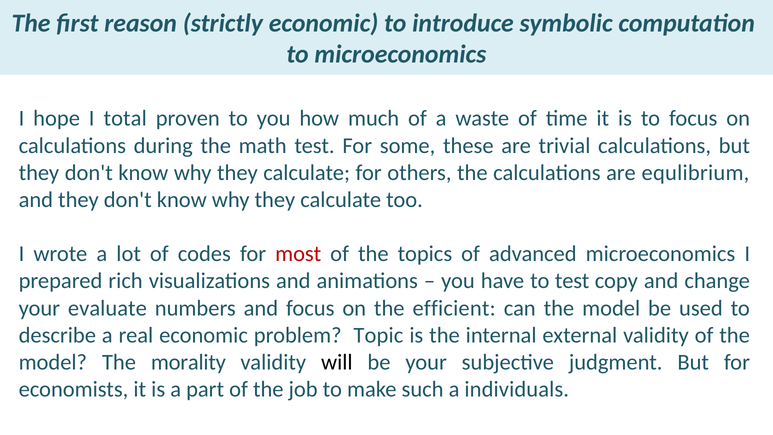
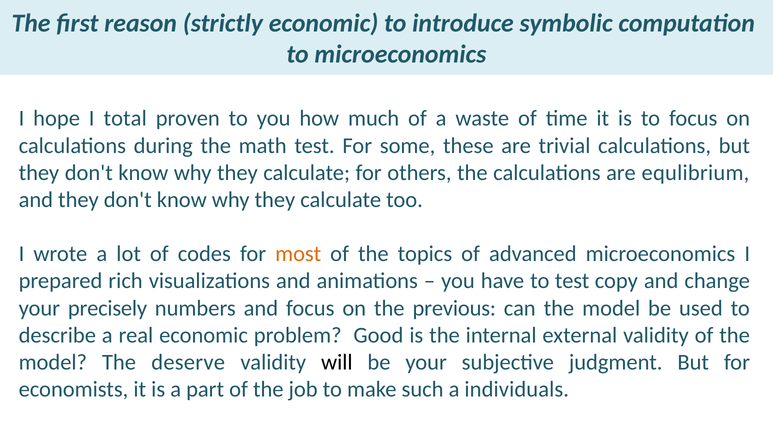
most colour: red -> orange
evaluate: evaluate -> precisely
efficient: efficient -> previous
Topic: Topic -> Good
morality: morality -> deserve
